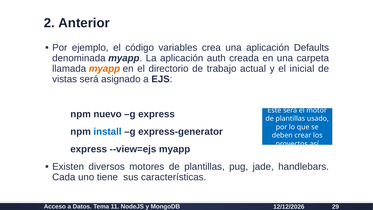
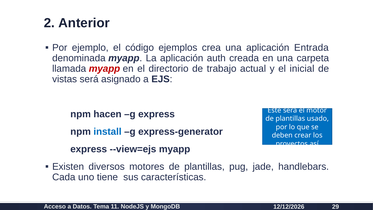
variables: variables -> ejemplos
Defaults: Defaults -> Entrada
myapp at (104, 69) colour: orange -> red
nuevo: nuevo -> hacen
